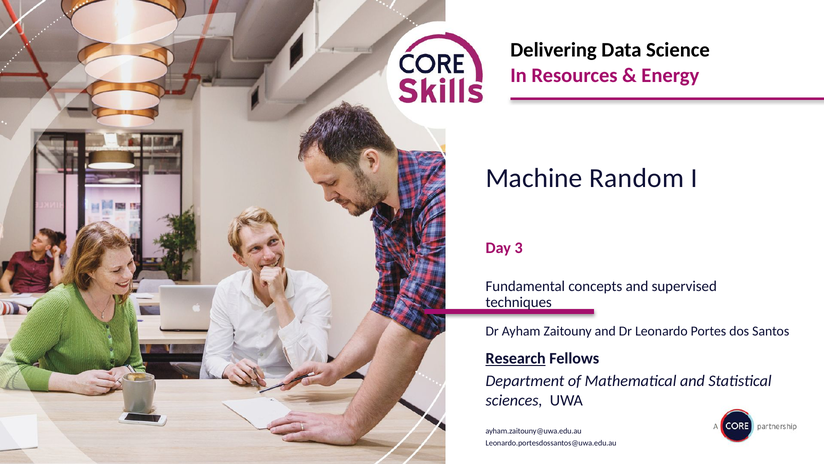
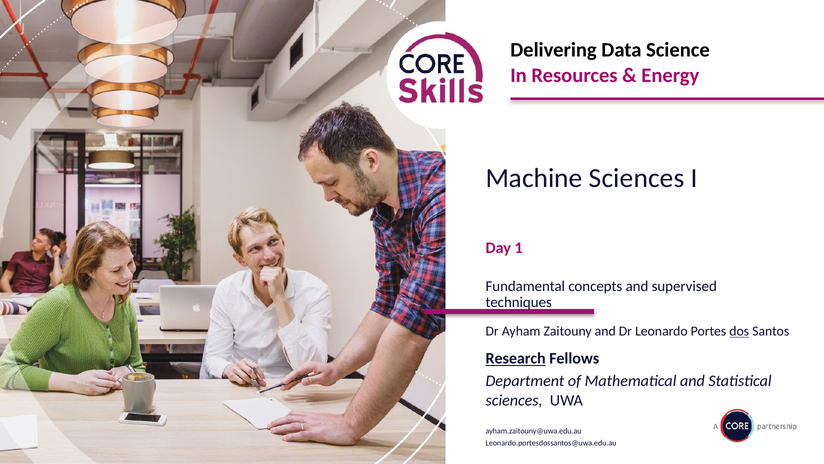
Machine Random: Random -> Sciences
3: 3 -> 1
dos underline: none -> present
